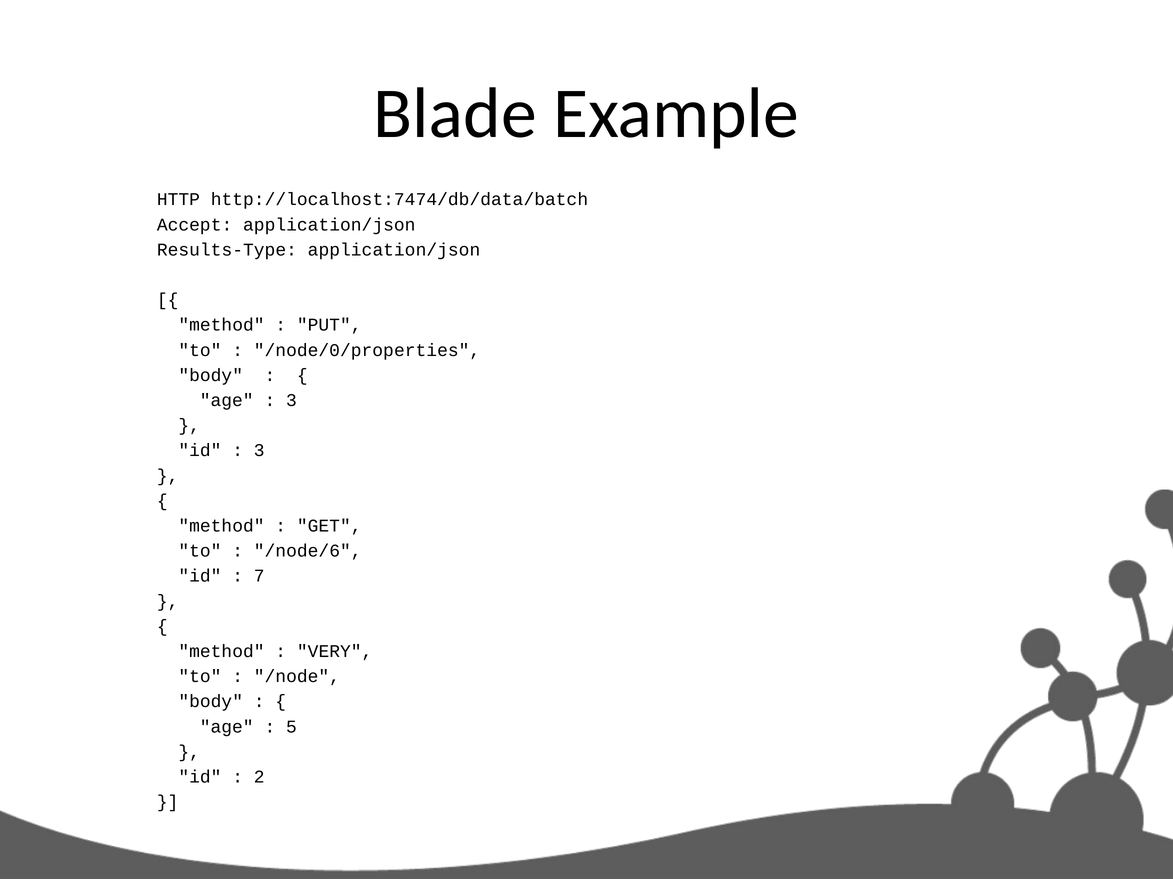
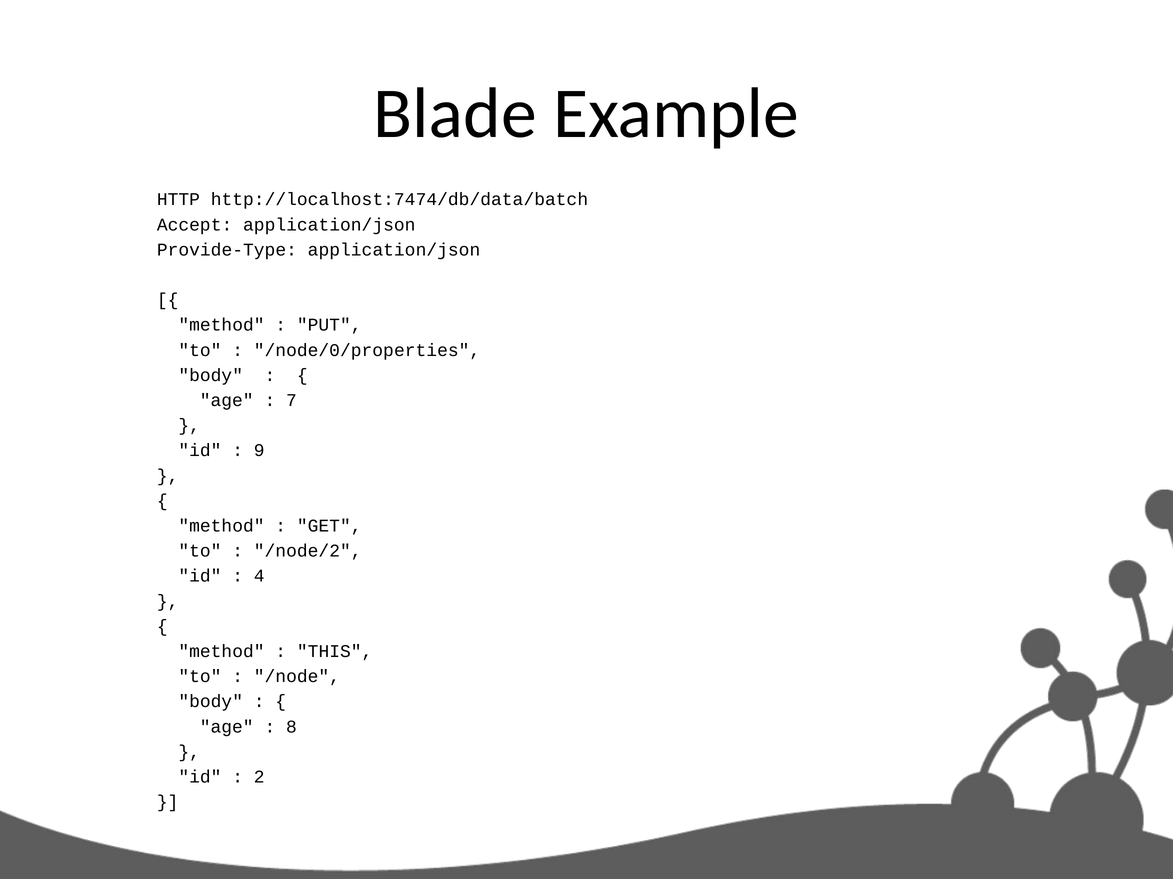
Results-Type: Results-Type -> Provide-Type
3 at (291, 401): 3 -> 7
3 at (259, 451): 3 -> 9
/node/6: /node/6 -> /node/2
7: 7 -> 4
VERY: VERY -> THIS
5: 5 -> 8
